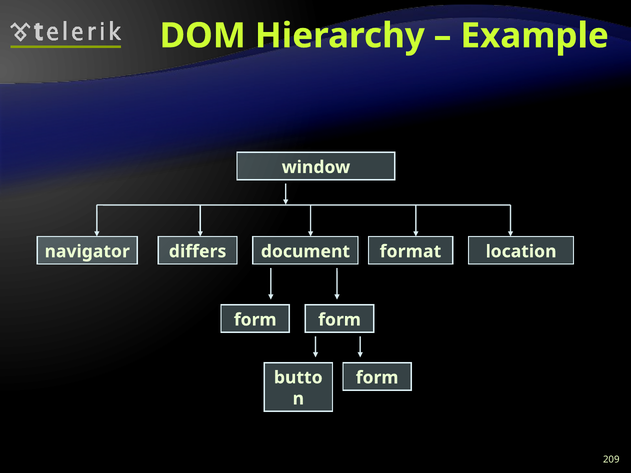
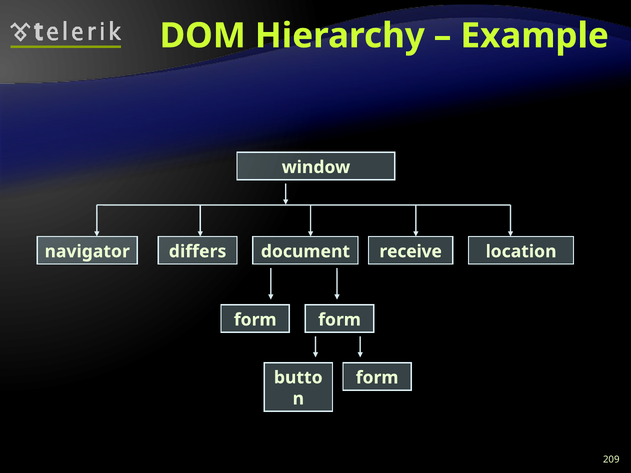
format: format -> receive
